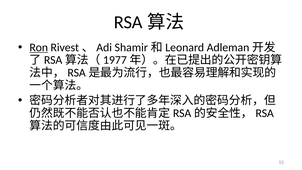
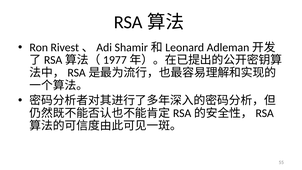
Ron underline: present -> none
